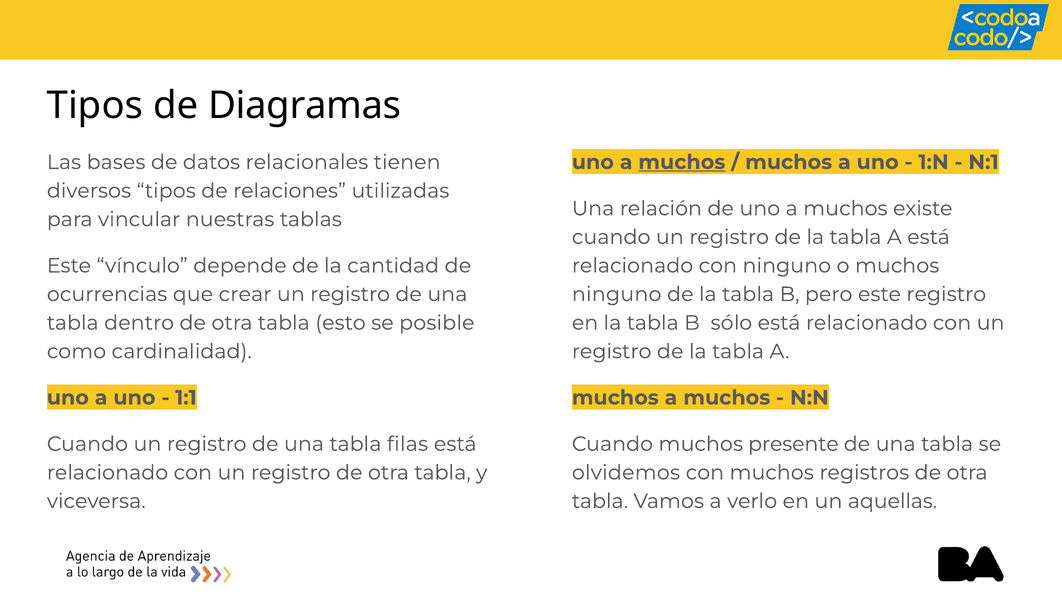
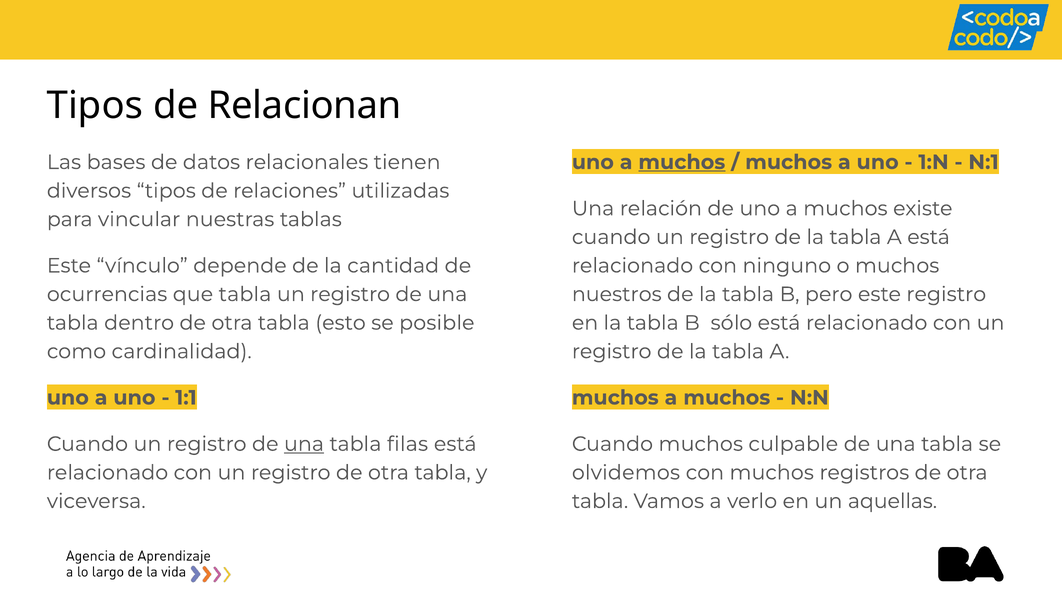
Diagramas: Diagramas -> Relacionan
que crear: crear -> tabla
ninguno at (617, 294): ninguno -> nuestros
una at (304, 444) underline: none -> present
presente: presente -> culpable
